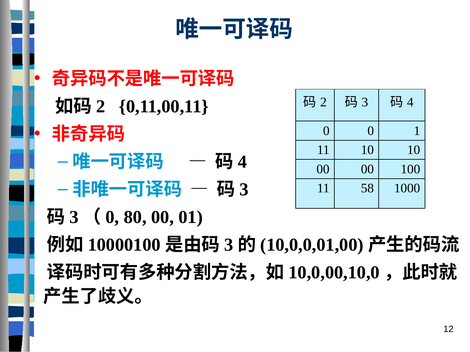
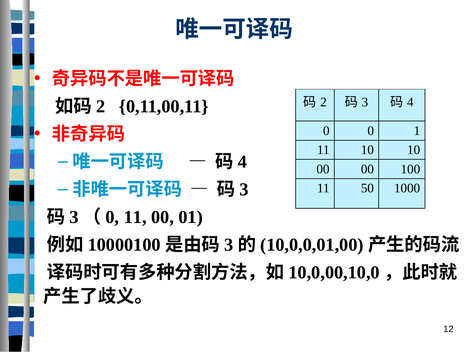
58: 58 -> 50
0 80: 80 -> 11
